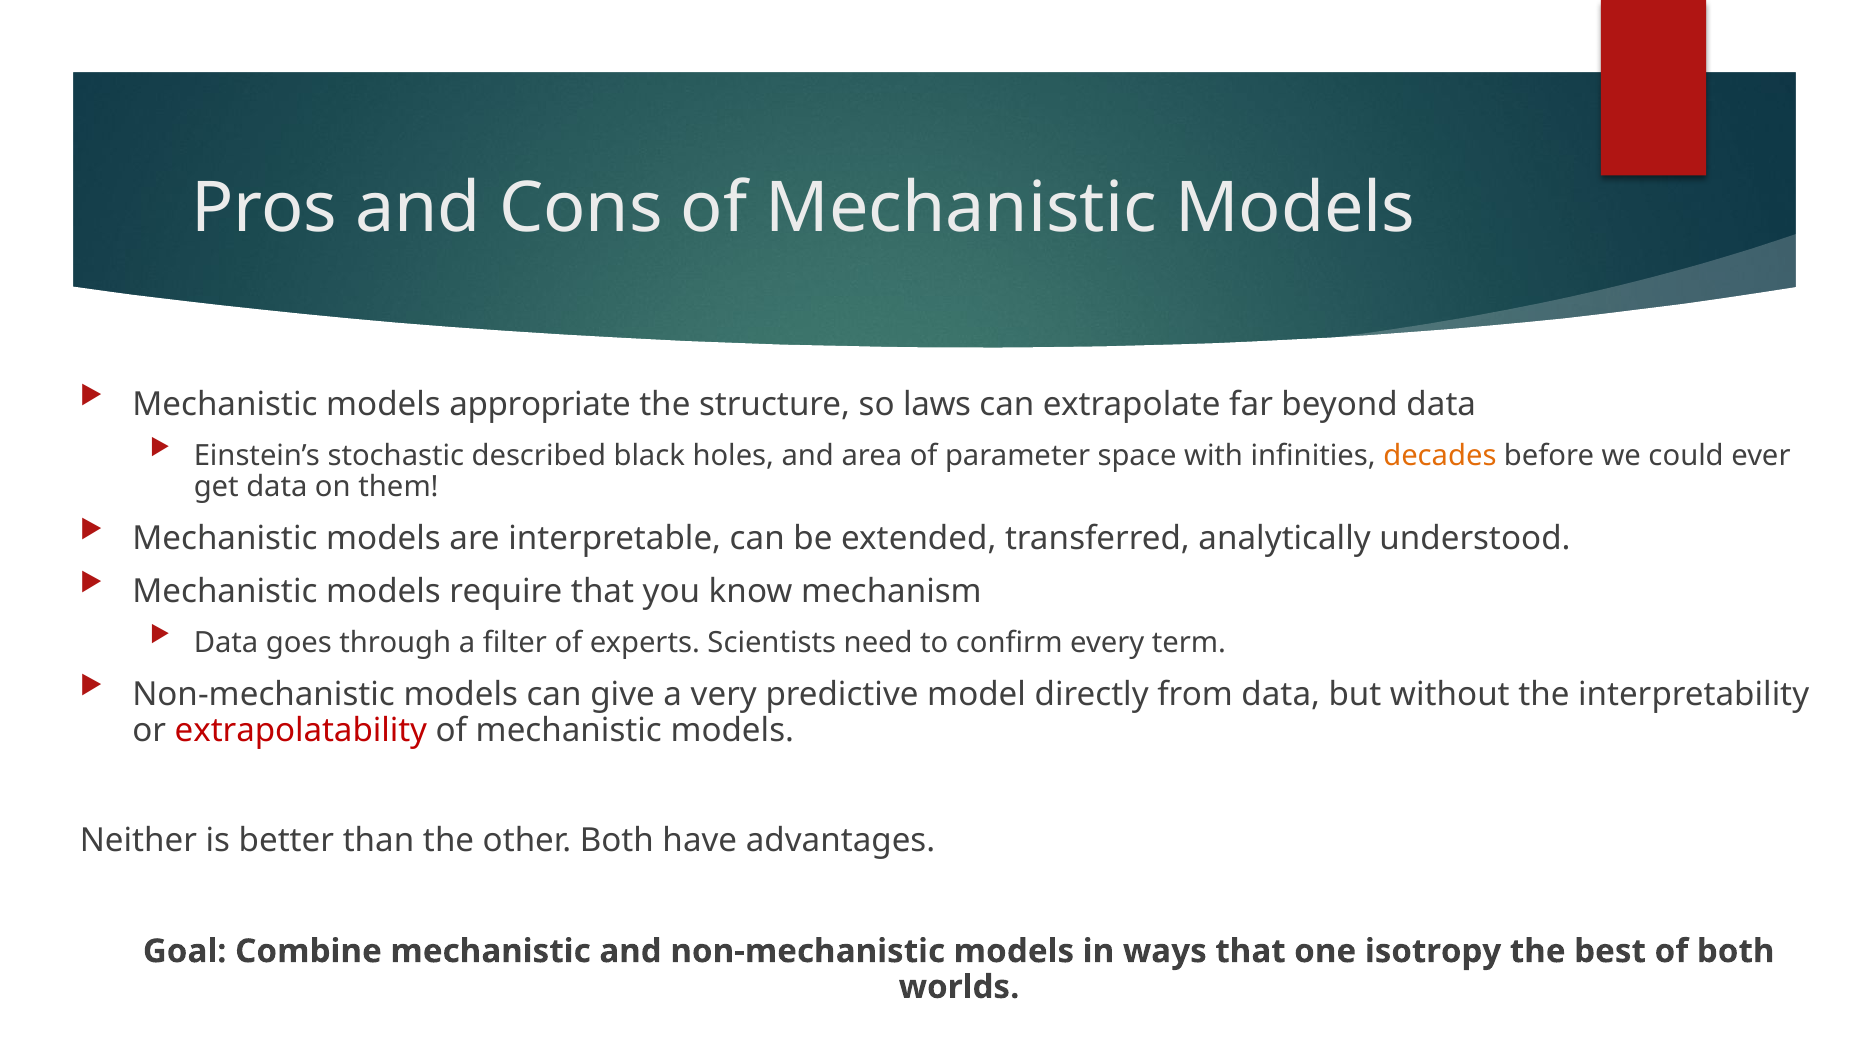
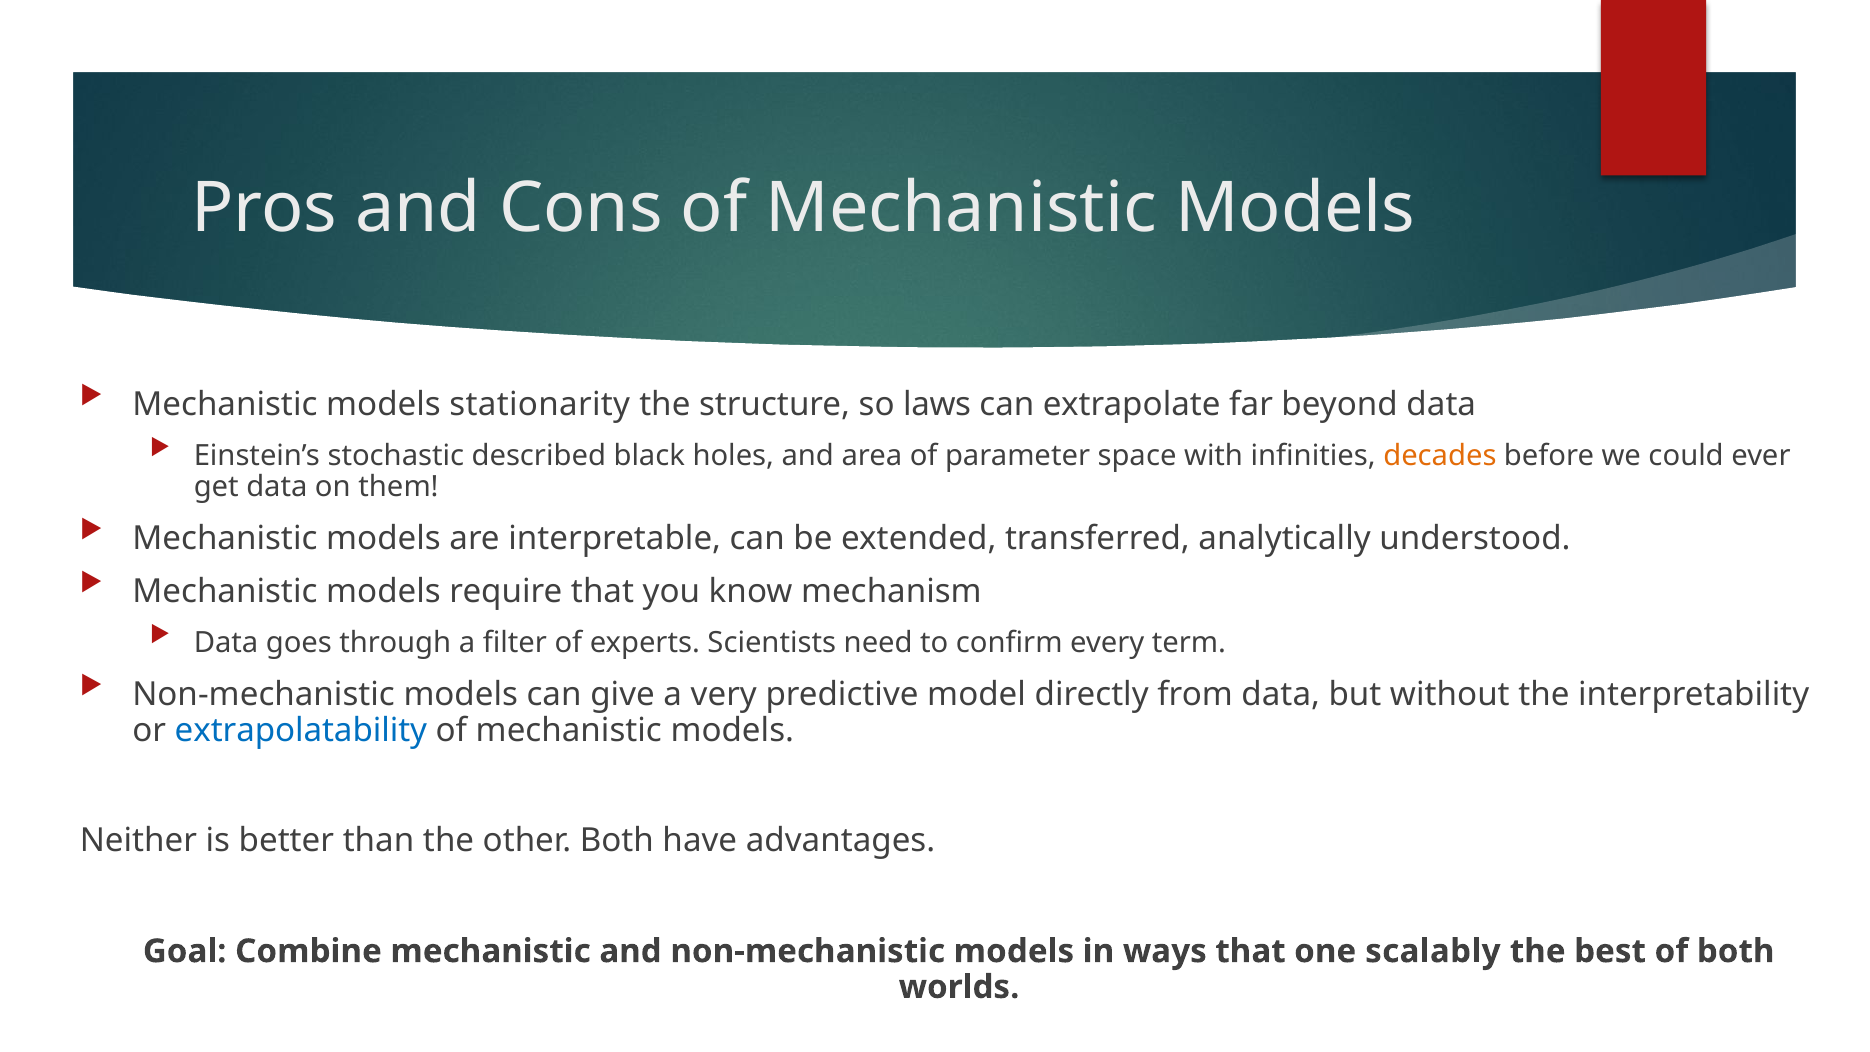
appropriate: appropriate -> stationarity
extrapolatability colour: red -> blue
isotropy: isotropy -> scalably
